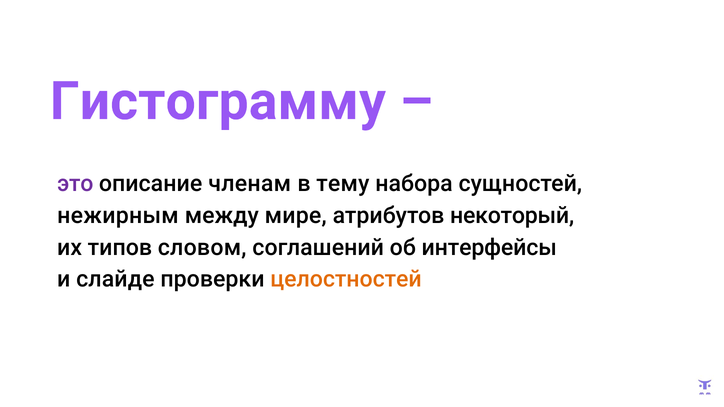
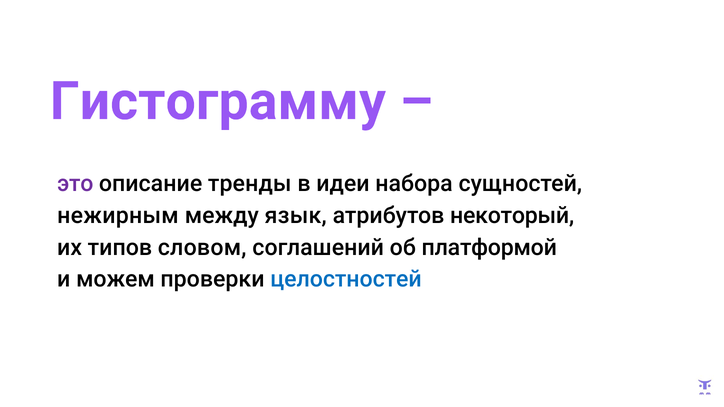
членам: членам -> тренды
тему: тему -> идеи
мире: мире -> язык
интерфейсы: интерфейсы -> платформой
слайде: слайде -> можем
целостностей colour: orange -> blue
